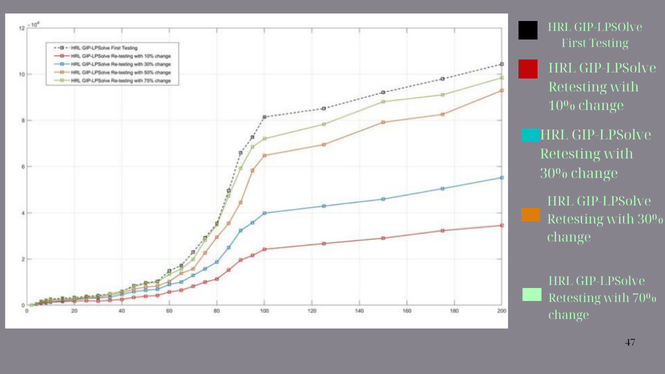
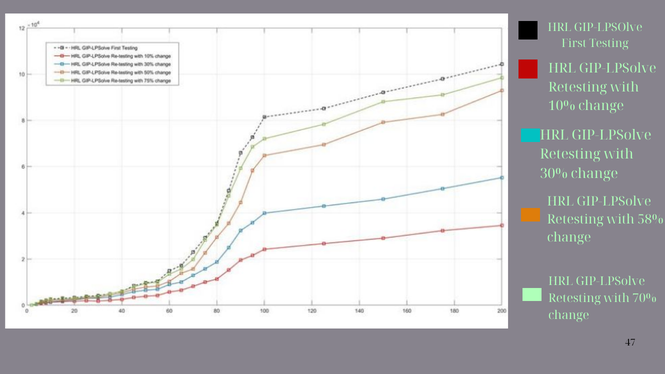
30% at (650, 220): 30% -> 58%
